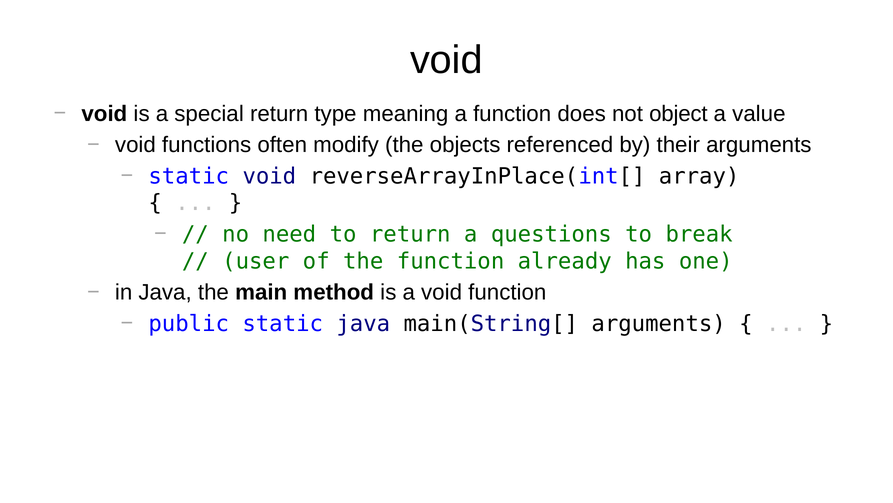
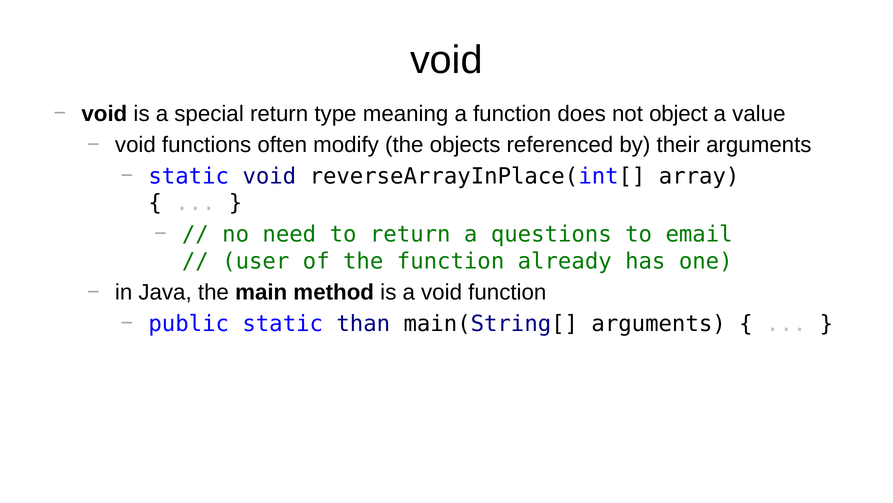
break: break -> email
static java: java -> than
